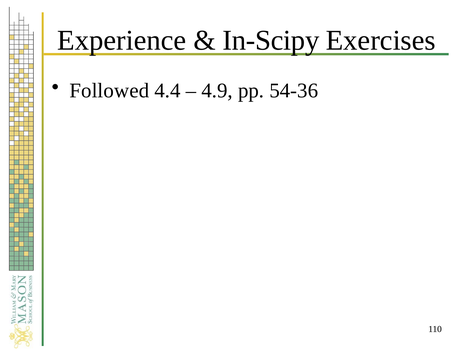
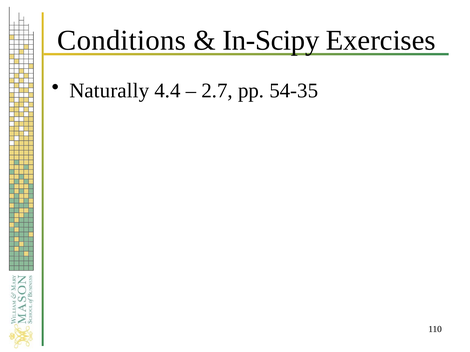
Experience: Experience -> Conditions
Followed: Followed -> Naturally
4.9: 4.9 -> 2.7
54-36: 54-36 -> 54-35
